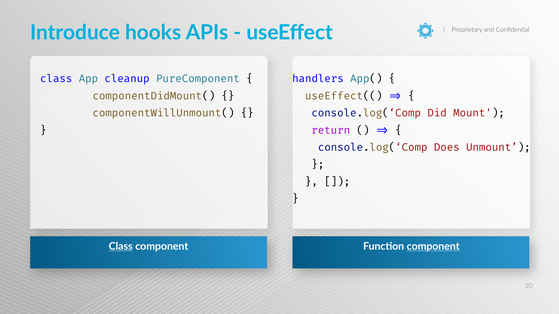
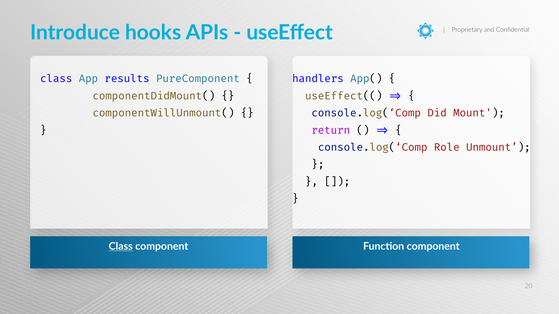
cleanup: cleanup -> results
Does: Does -> Role
component at (433, 247) underline: present -> none
